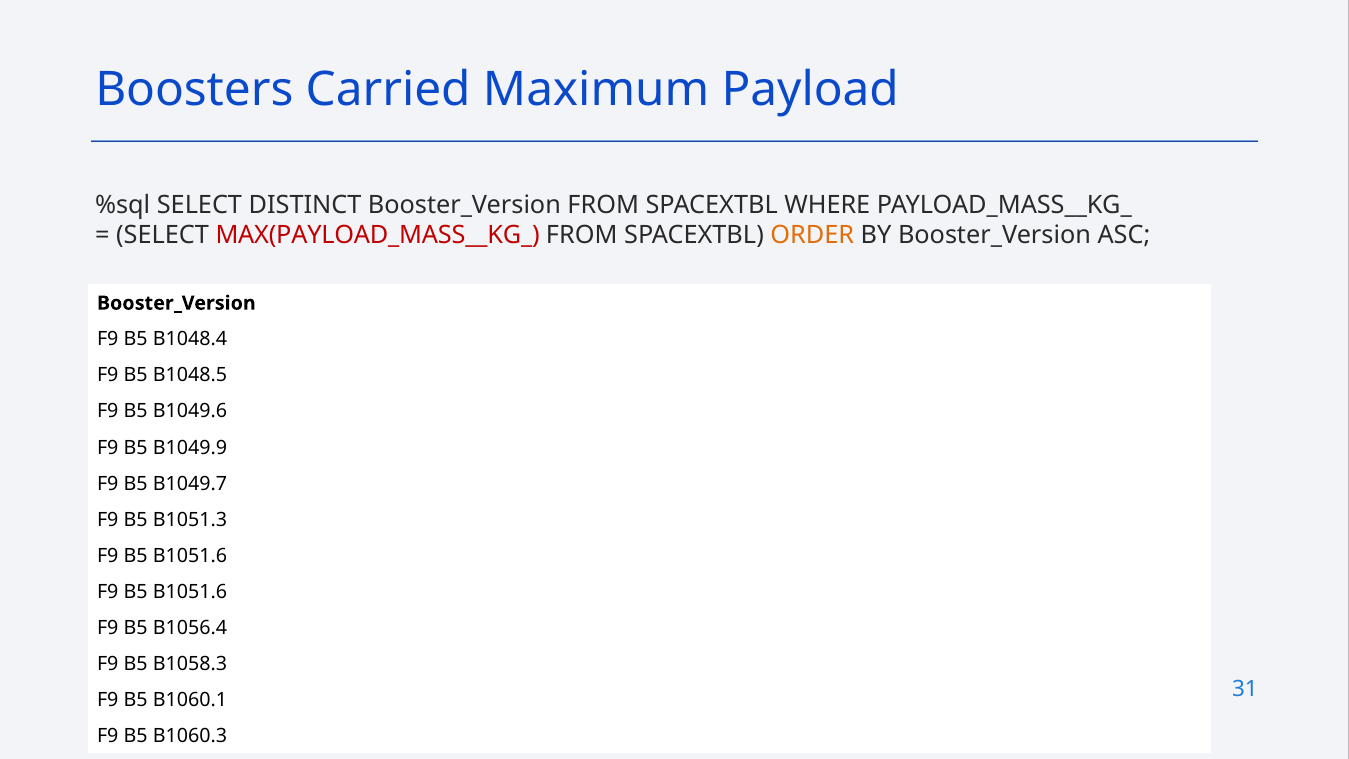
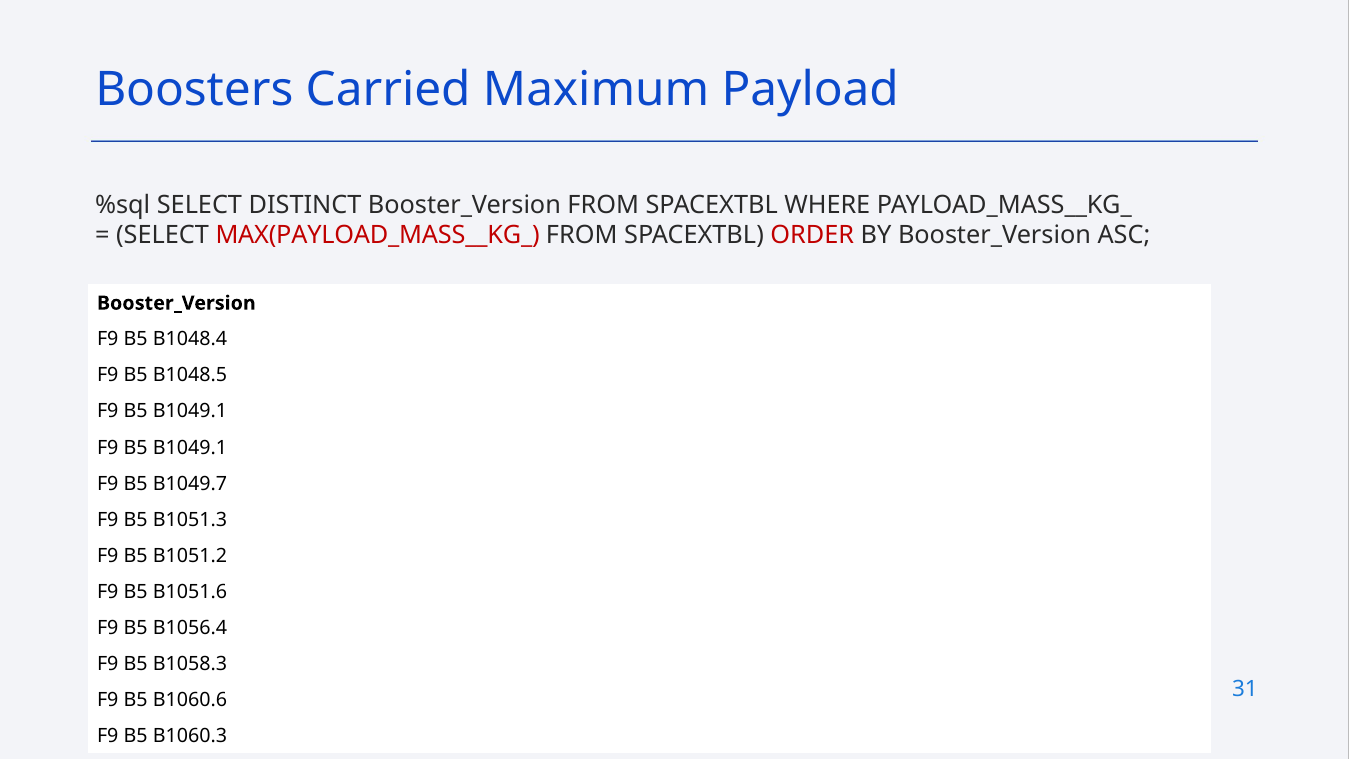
ORDER colour: orange -> red
B1049.6 at (190, 411): B1049.6 -> B1049.1
B1049.9 at (190, 447): B1049.9 -> B1049.1
B1051.6 at (190, 556): B1051.6 -> B1051.2
B1060.1: B1060.1 -> B1060.6
